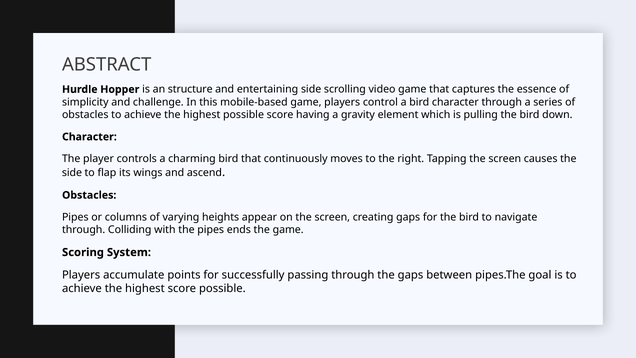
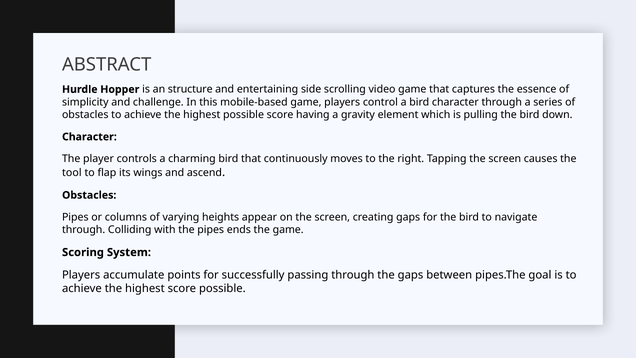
side at (72, 173): side -> tool
